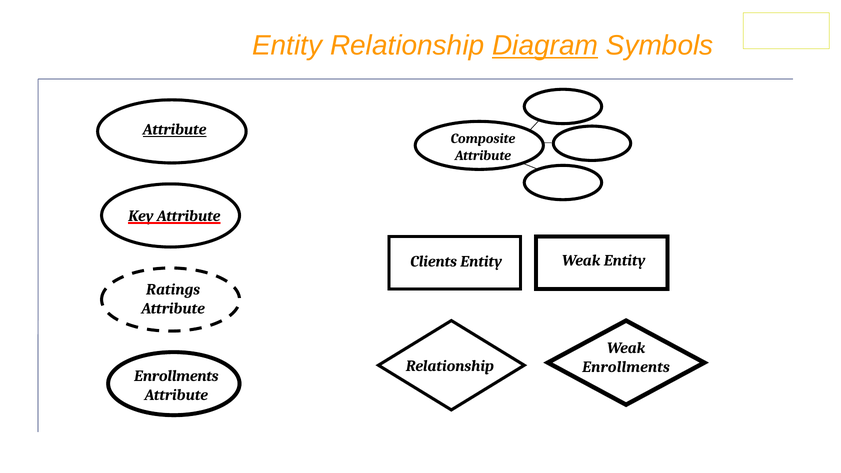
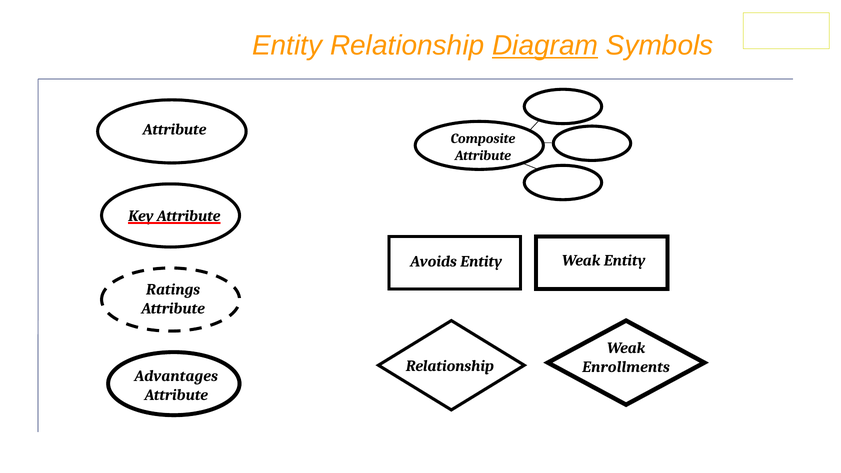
Attribute at (175, 130) underline: present -> none
Clients: Clients -> Avoids
Enrollments at (176, 376): Enrollments -> Advantages
